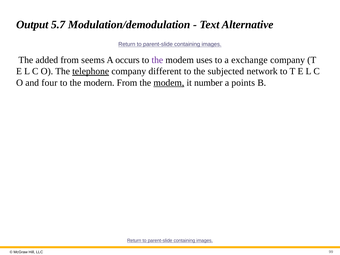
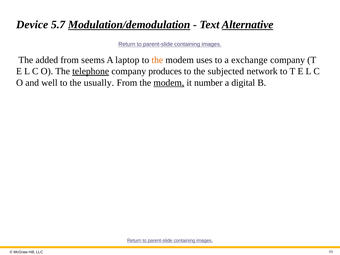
Output: Output -> Device
Modulation/demodulation underline: none -> present
Alternative underline: none -> present
occurs: occurs -> laptop
the at (157, 60) colour: purple -> orange
different: different -> produces
four: four -> well
modern: modern -> usually
points: points -> digital
